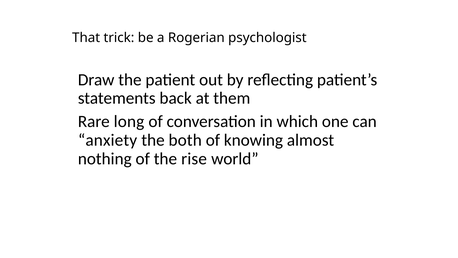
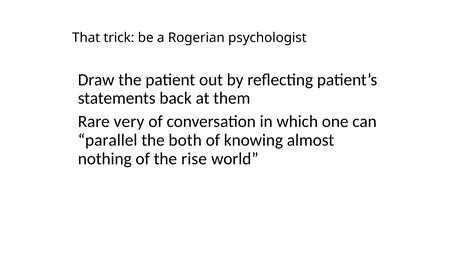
long: long -> very
anxiety: anxiety -> parallel
